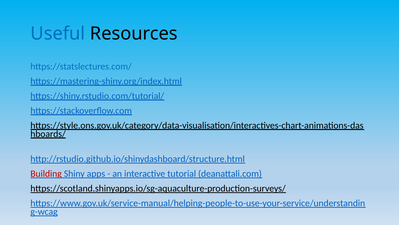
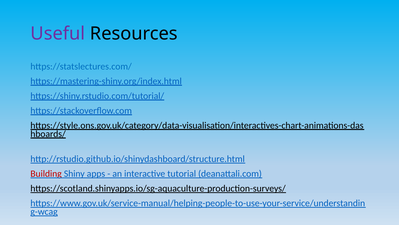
Useful colour: blue -> purple
